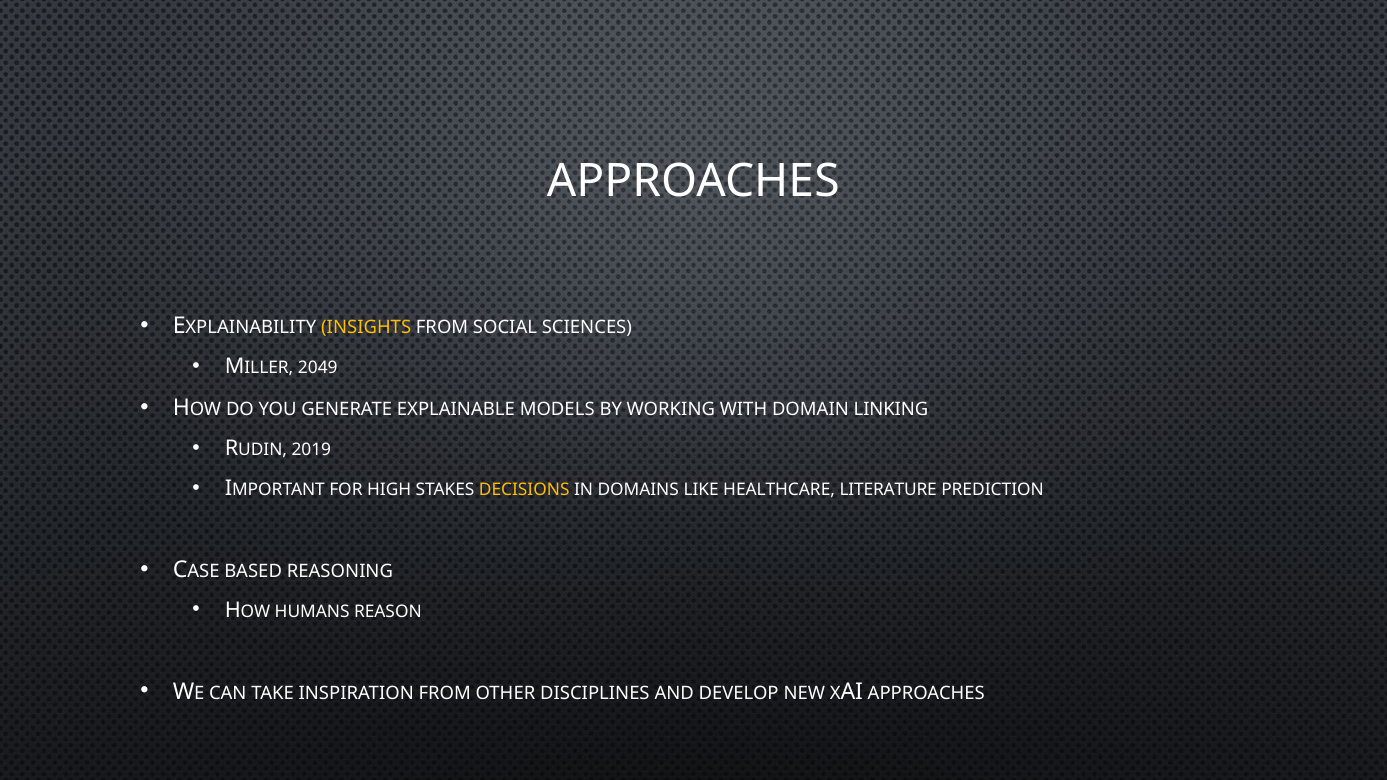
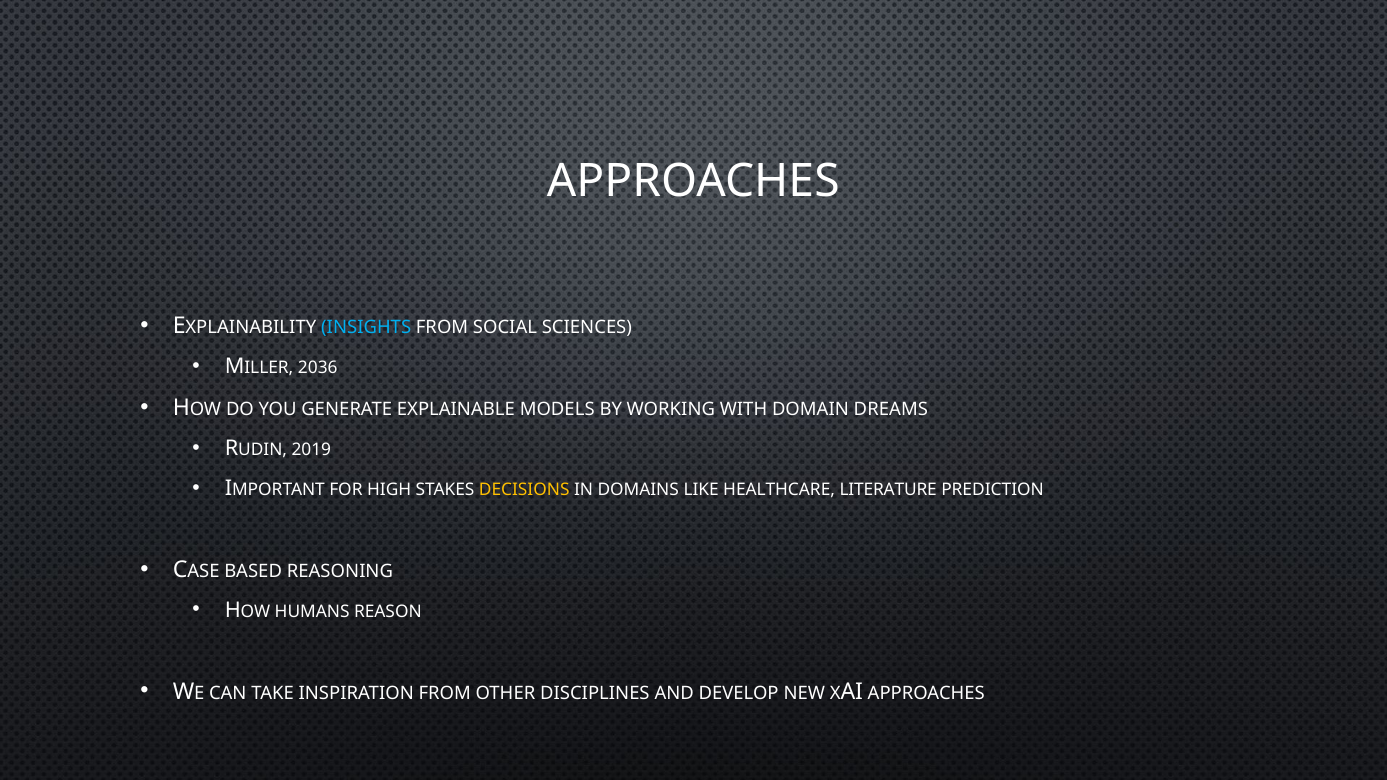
INSIGHTS colour: yellow -> light blue
2049: 2049 -> 2036
LINKING: LINKING -> DREAMS
